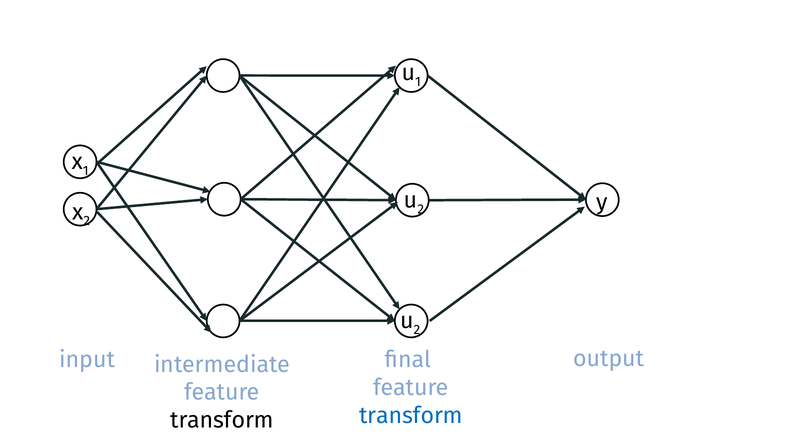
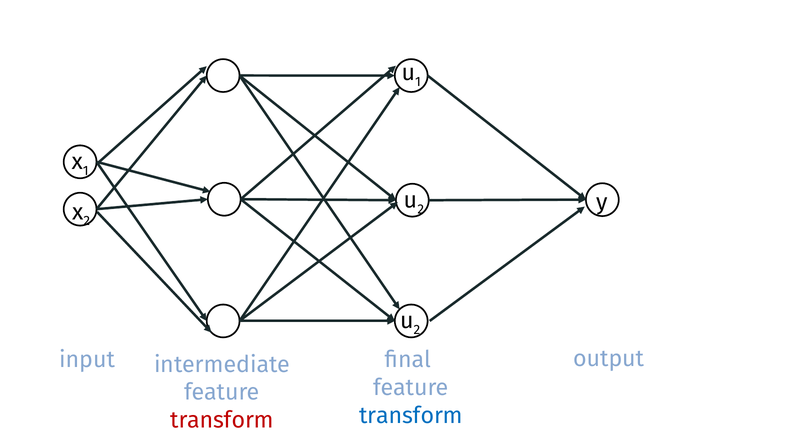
transform at (222, 420) colour: black -> red
